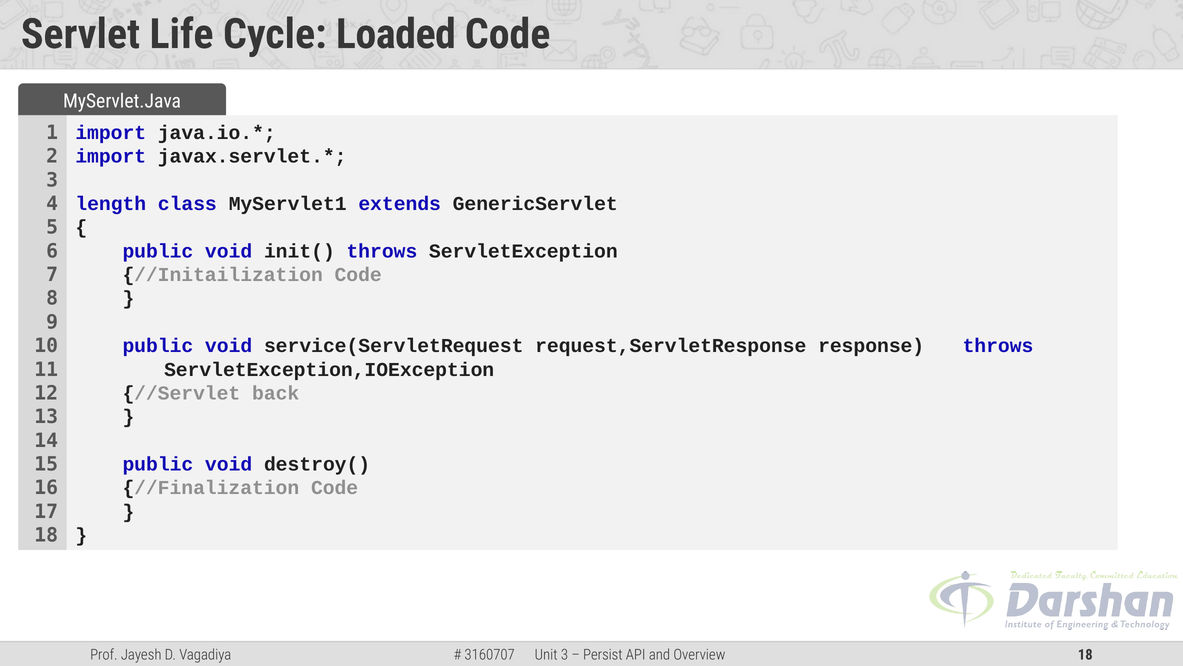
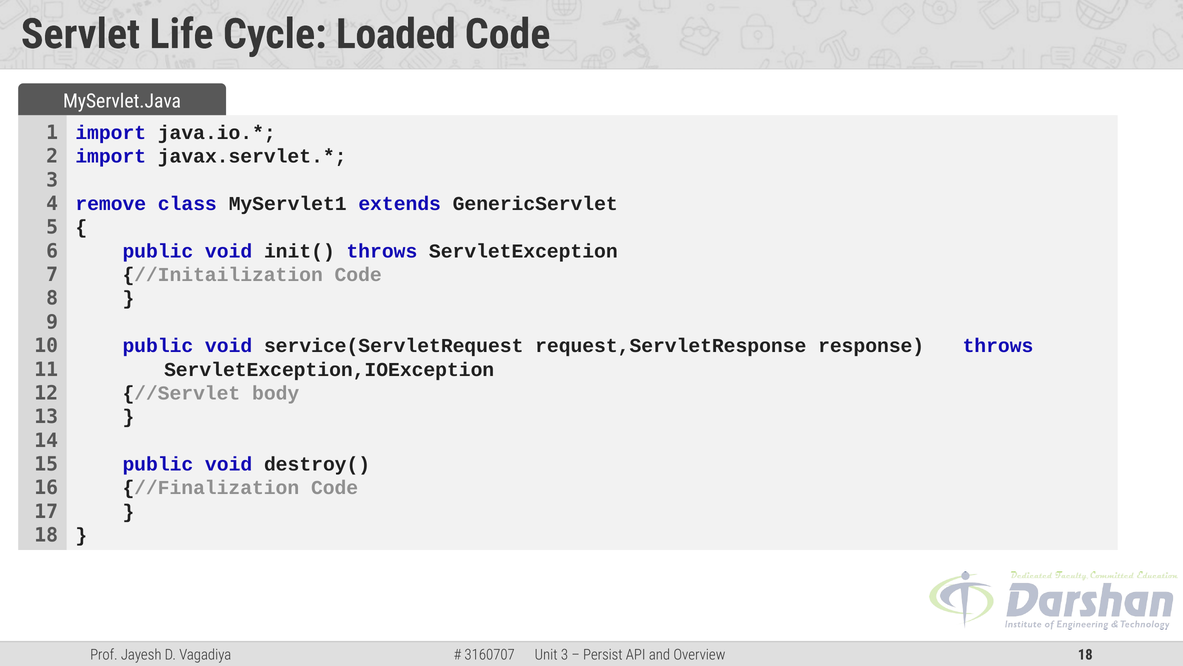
length: length -> remove
back: back -> body
